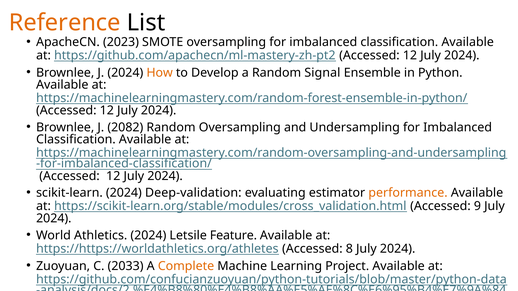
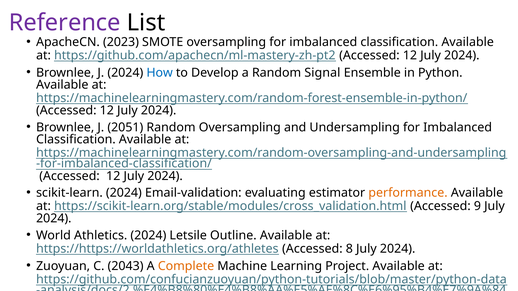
Reference colour: orange -> purple
How colour: orange -> blue
2082: 2082 -> 2051
Deep-validation: Deep-validation -> Email-validation
Feature: Feature -> Outline
2033: 2033 -> 2043
